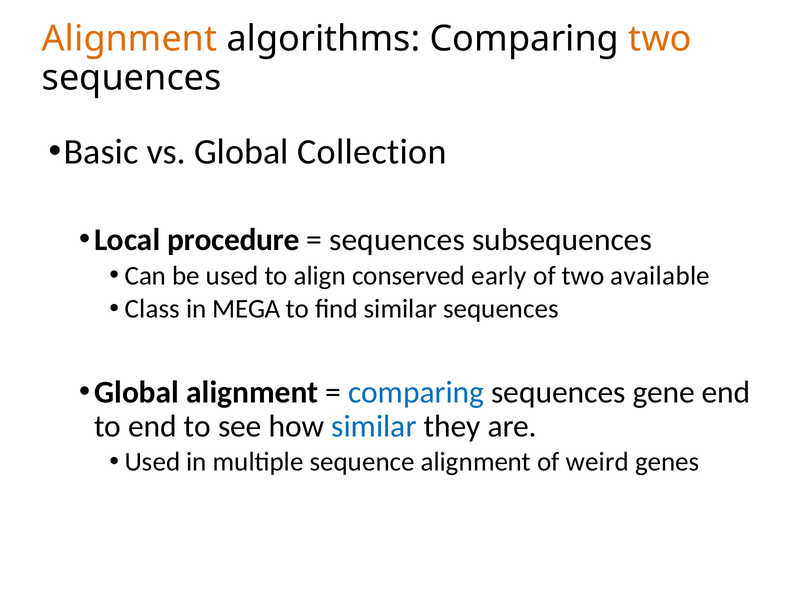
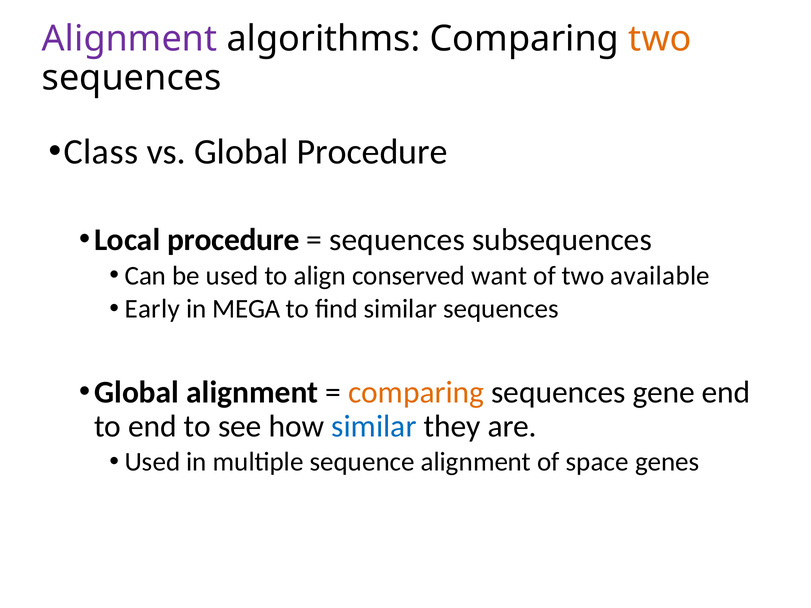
Alignment at (130, 39) colour: orange -> purple
Basic: Basic -> Class
Global Collection: Collection -> Procedure
early: early -> want
Class: Class -> Early
comparing at (416, 392) colour: blue -> orange
weird: weird -> space
